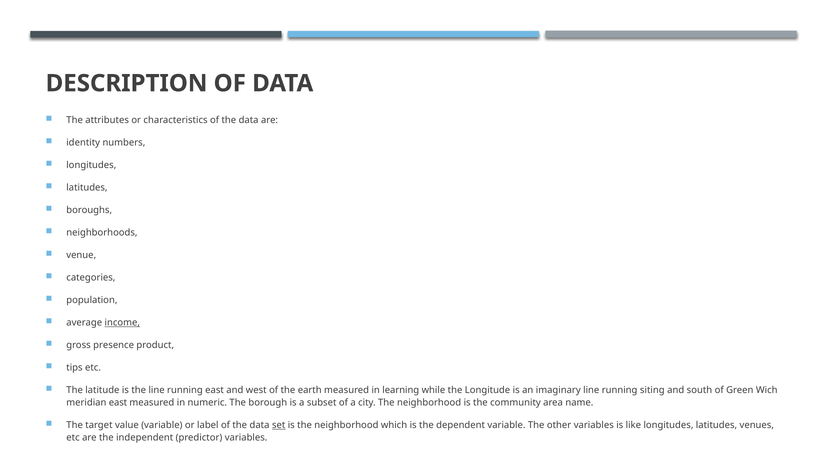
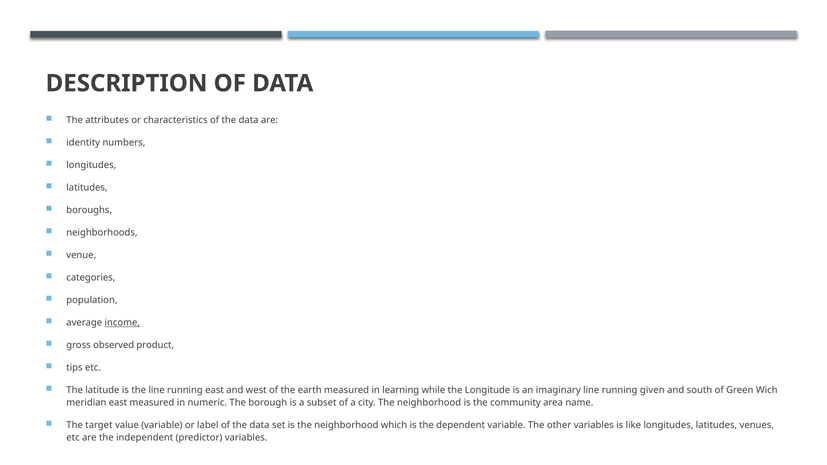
presence: presence -> observed
siting: siting -> given
set underline: present -> none
